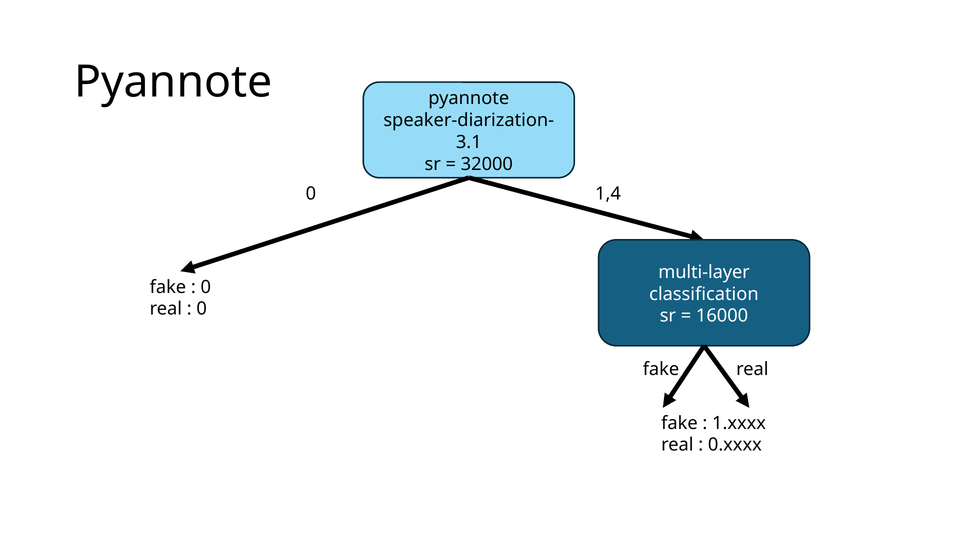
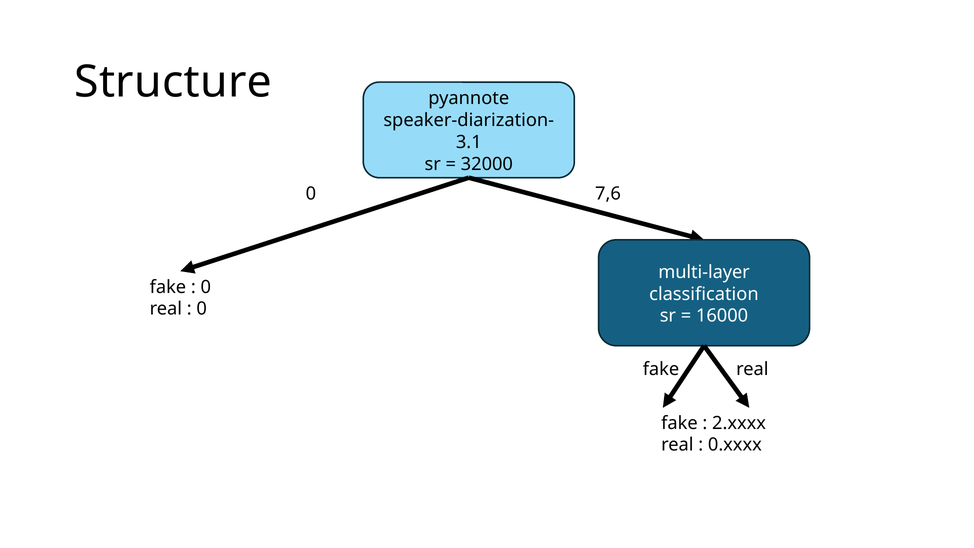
Pyannote at (173, 82): Pyannote -> Structure
1,4: 1,4 -> 7,6
1.xxxx: 1.xxxx -> 2.xxxx
